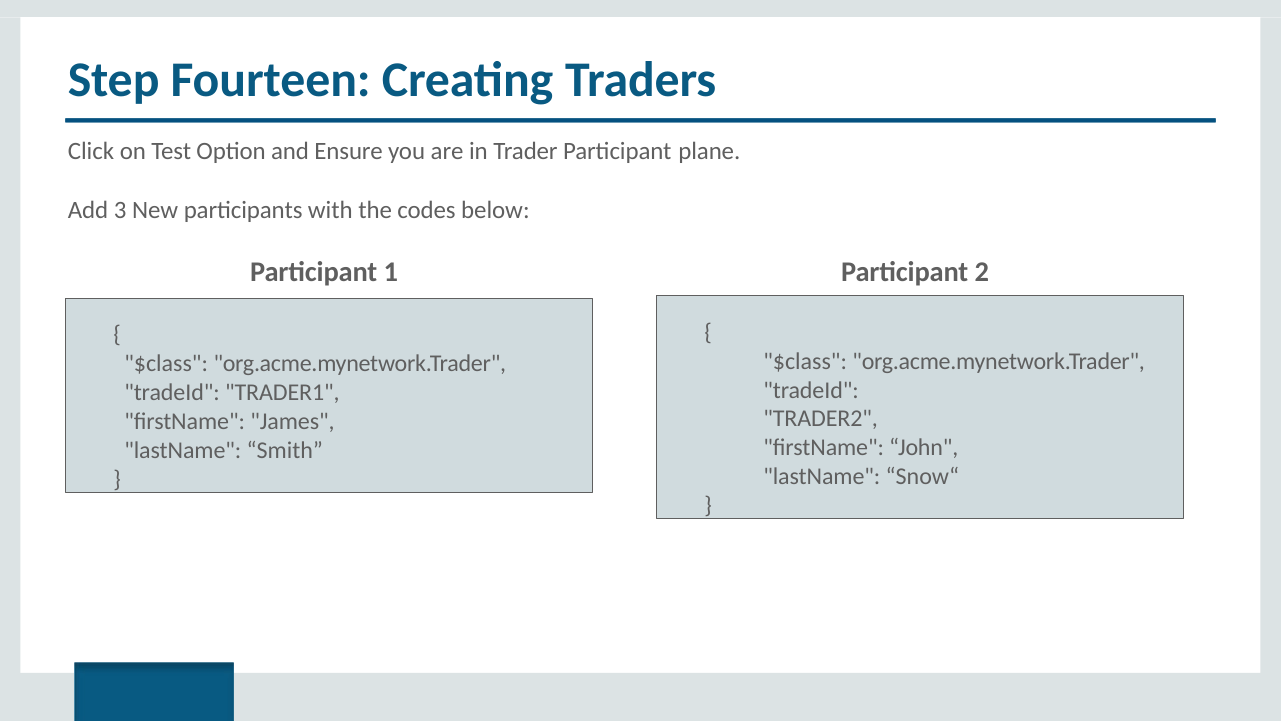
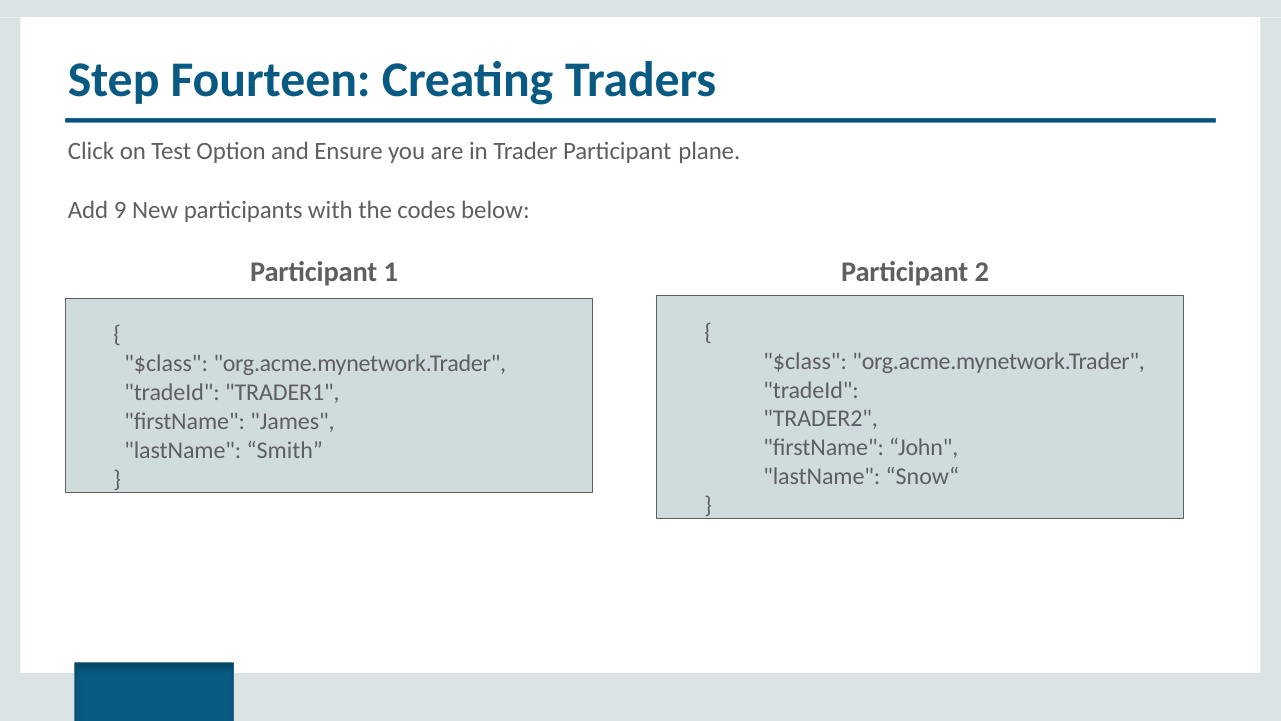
3: 3 -> 9
